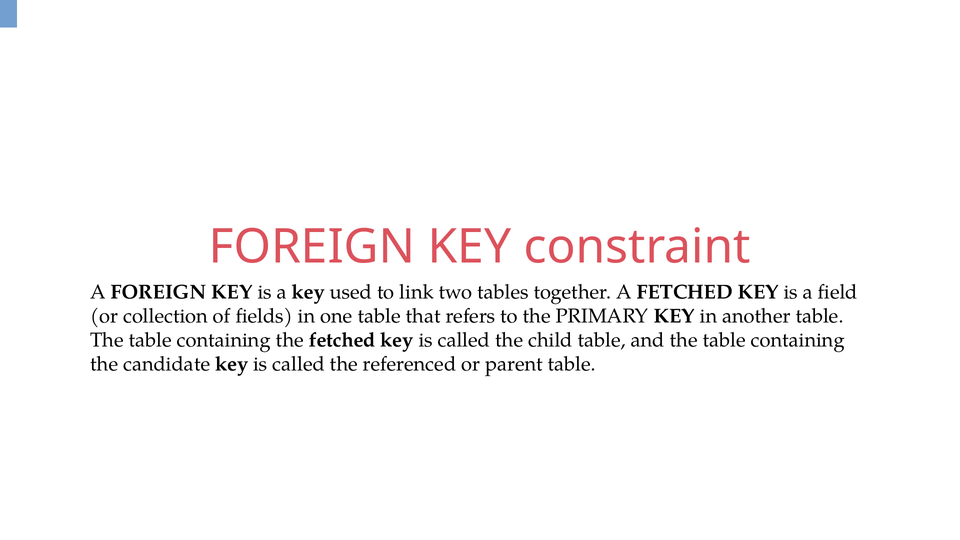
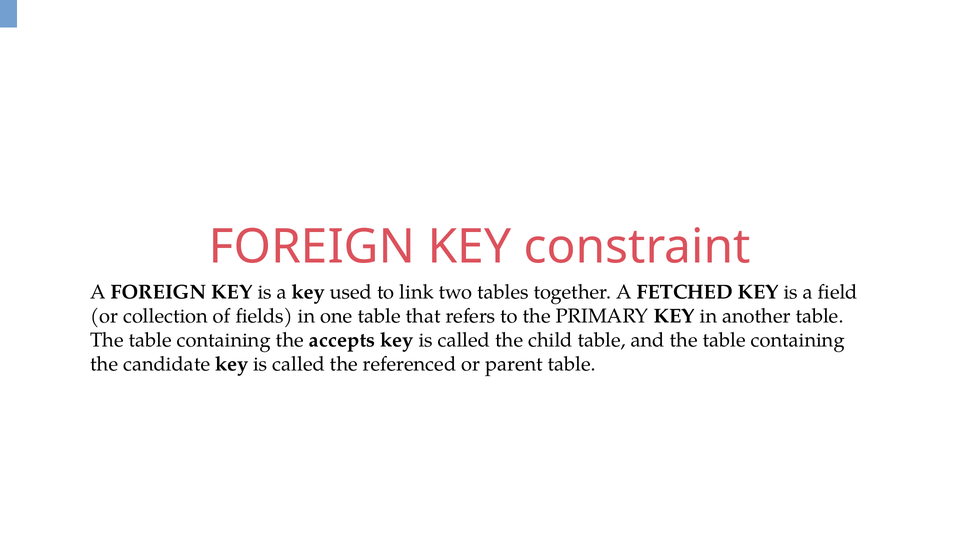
the fetched: fetched -> accepts
